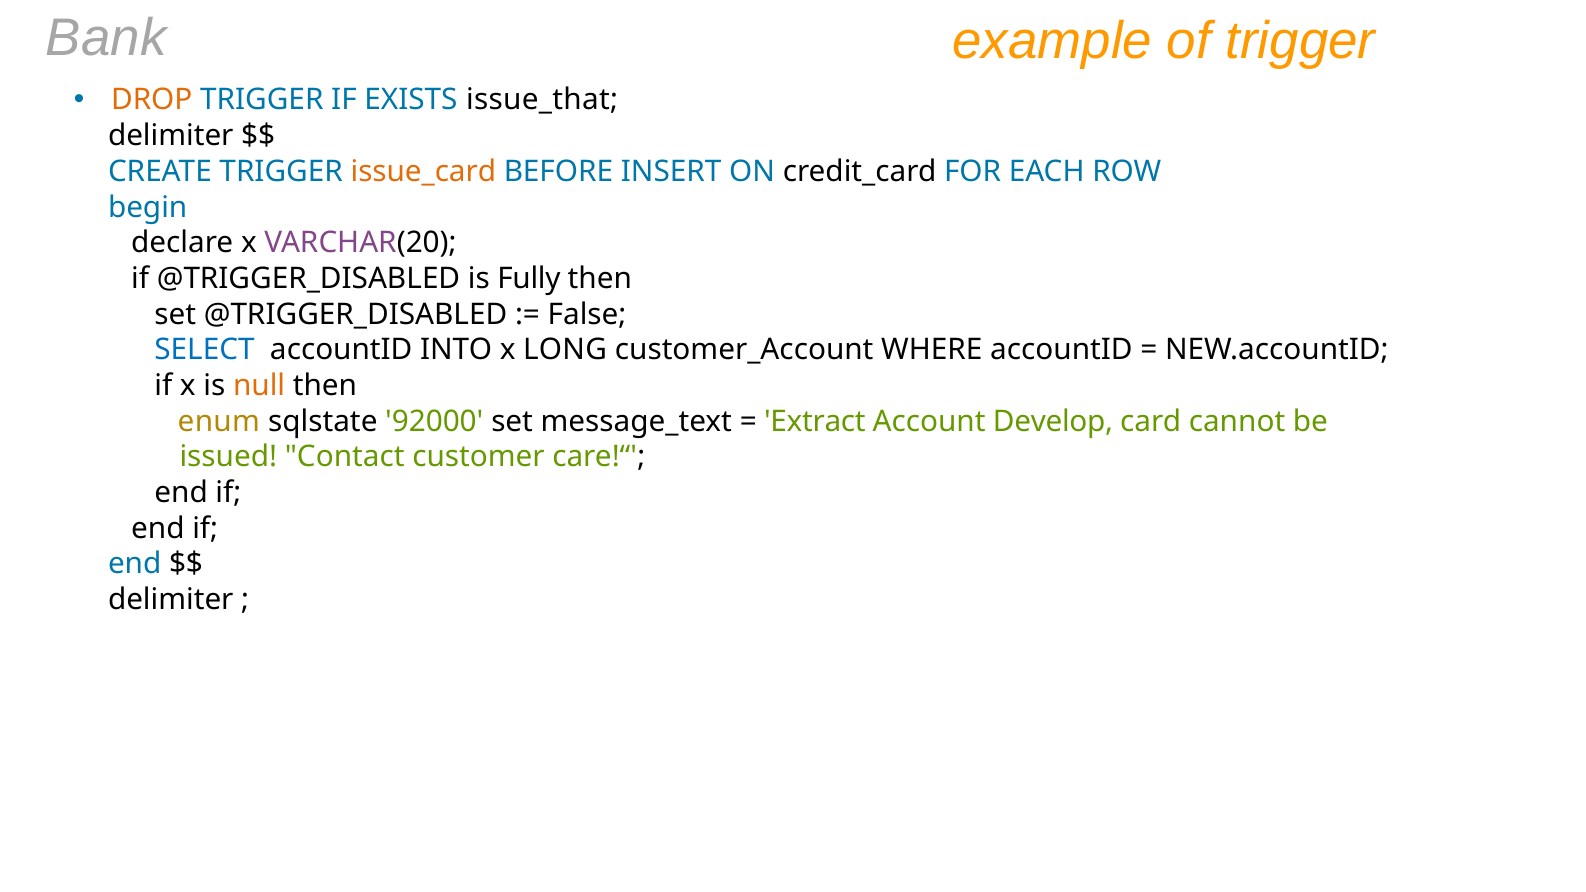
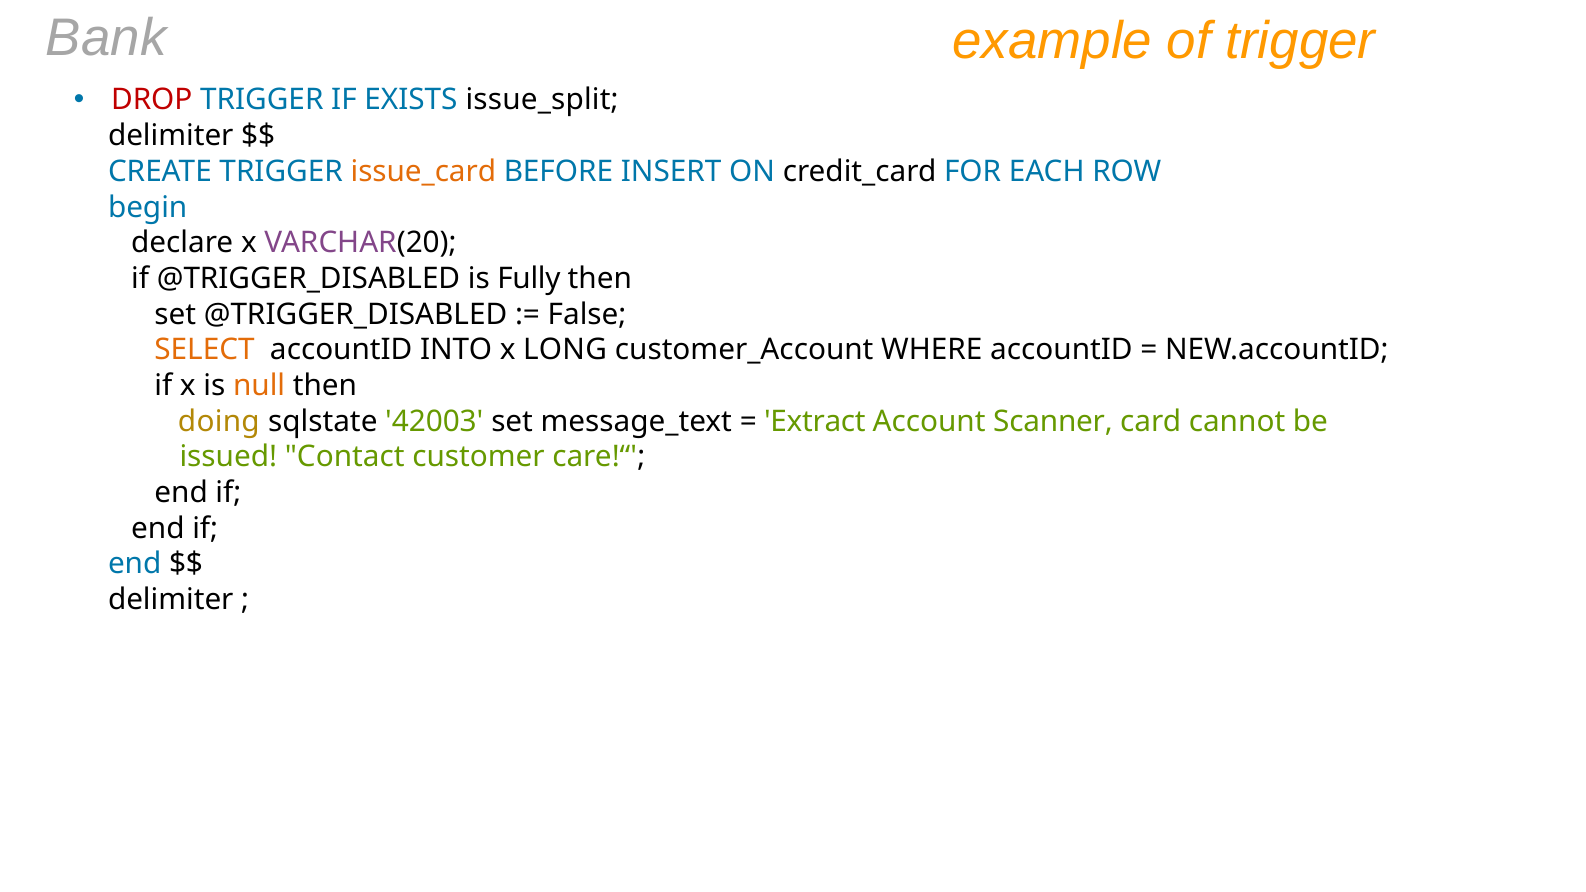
DROP colour: orange -> red
issue_that: issue_that -> issue_split
SELECT colour: blue -> orange
enum: enum -> doing
92000: 92000 -> 42003
Develop: Develop -> Scanner
